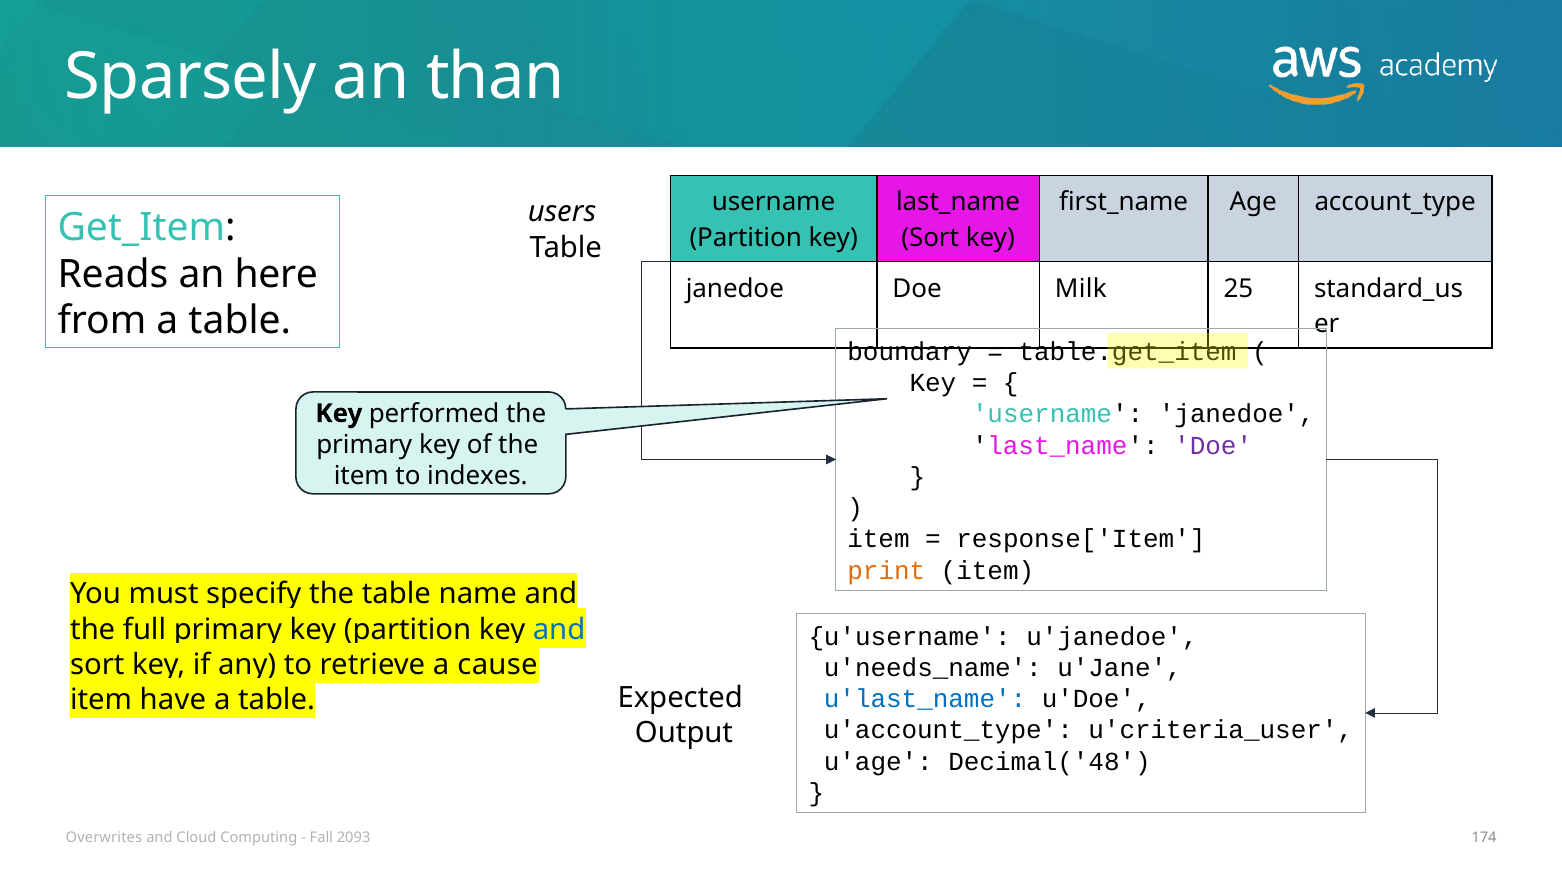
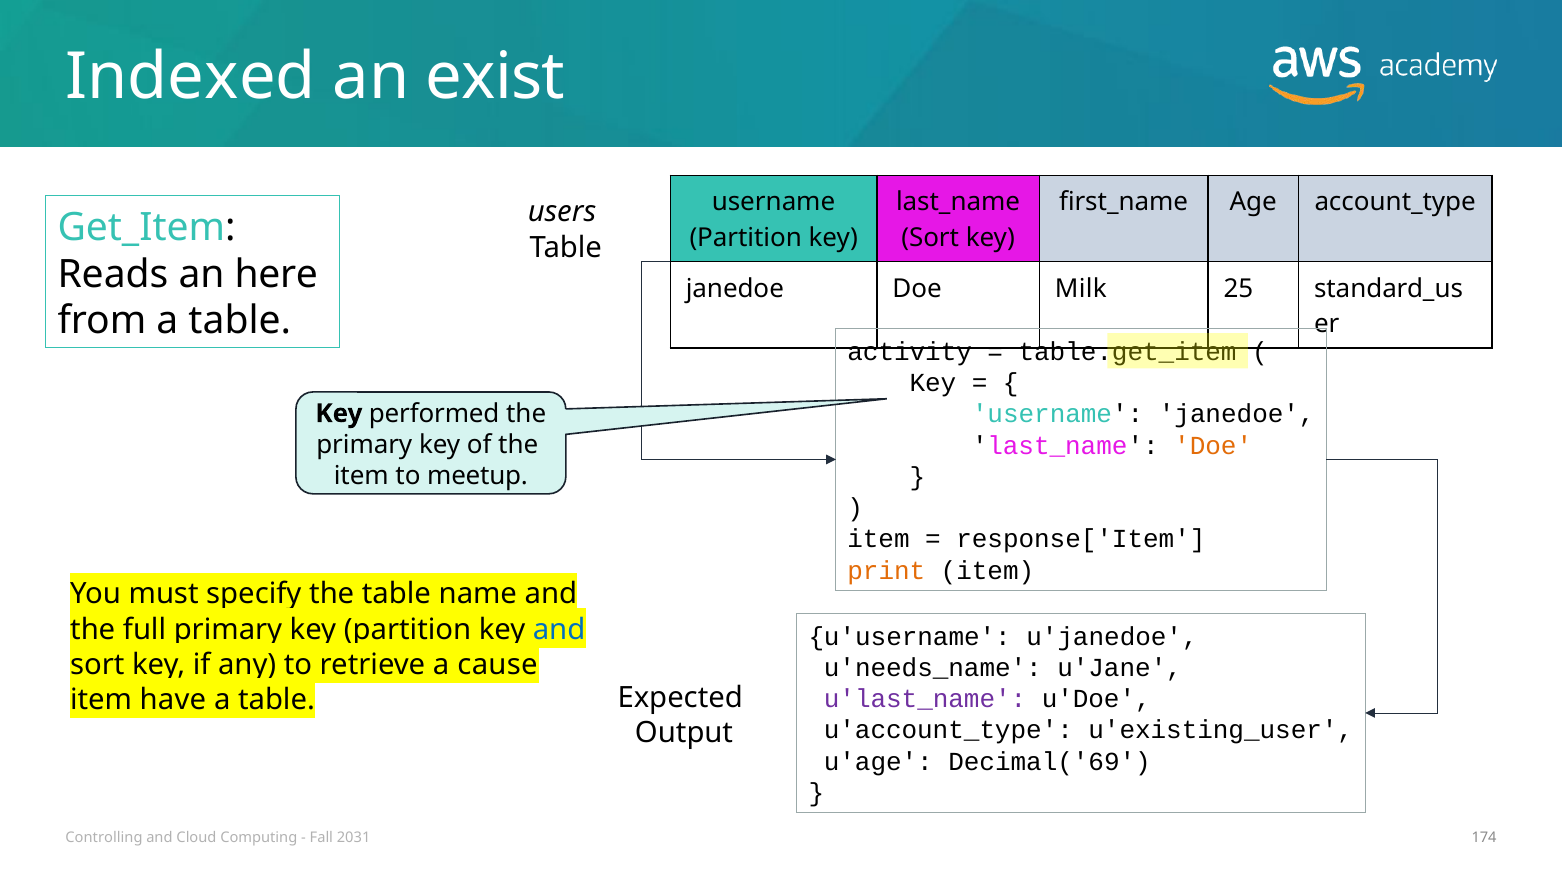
Sparsely: Sparsely -> Indexed
than: than -> exist
boundary: boundary -> activity
Doe at (1213, 445) colour: purple -> orange
indexes: indexes -> meetup
u'last_name colour: blue -> purple
u'criteria_user: u'criteria_user -> u'existing_user
Decimal('48: Decimal('48 -> Decimal('69
Overwrites: Overwrites -> Controlling
2093: 2093 -> 2031
